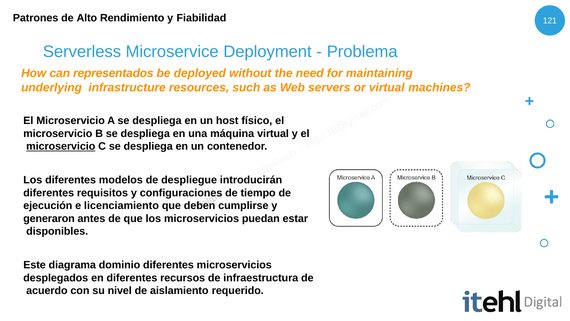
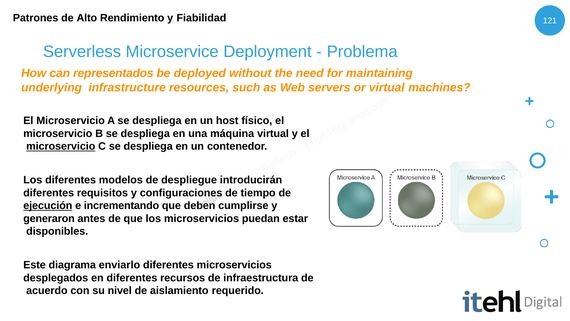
ejecución underline: none -> present
licenciamiento: licenciamiento -> incrementando
dominio: dominio -> enviarlo
